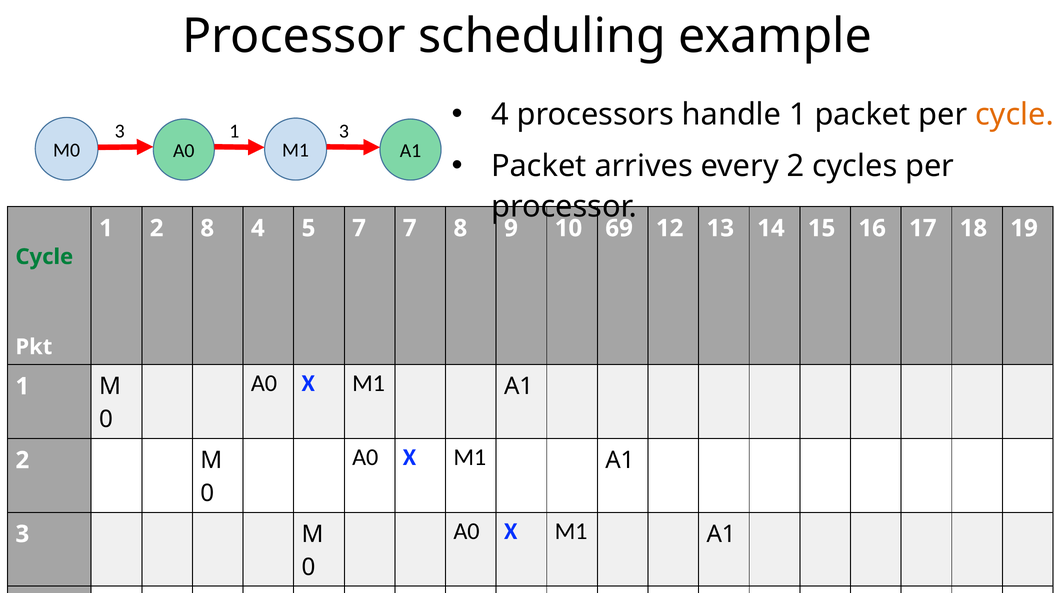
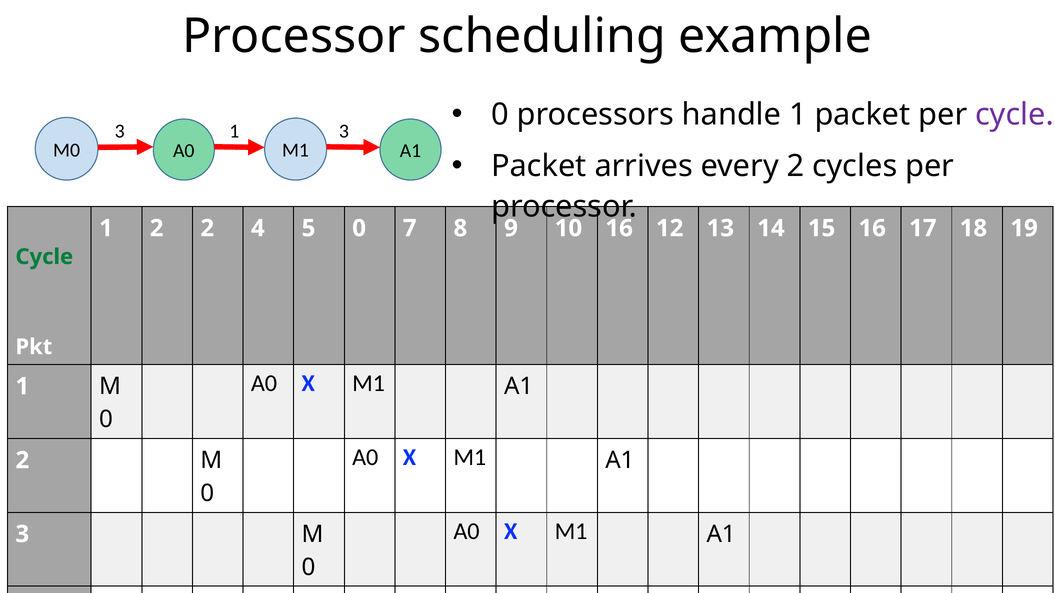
4 at (500, 115): 4 -> 0
cycle at (1015, 115) colour: orange -> purple
2 8: 8 -> 2
5 7: 7 -> 0
10 69: 69 -> 16
